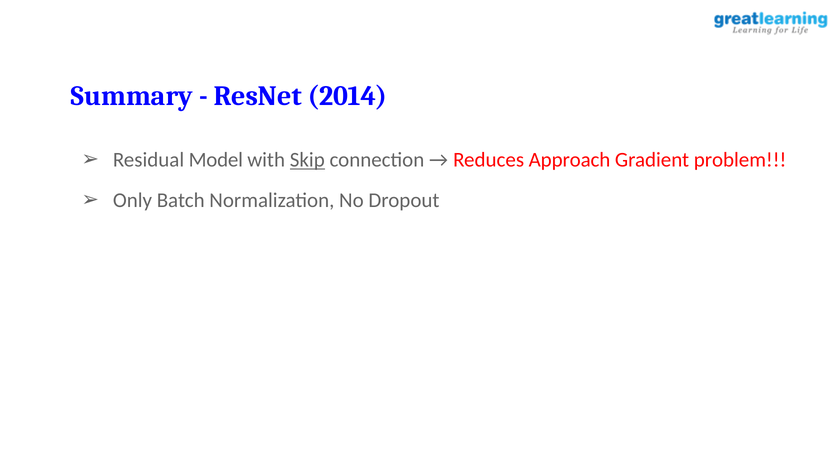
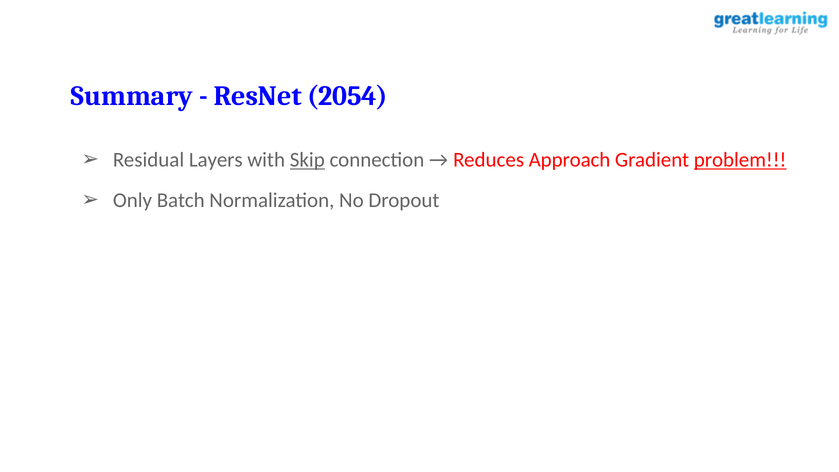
2014: 2014 -> 2054
Model: Model -> Layers
problem underline: none -> present
